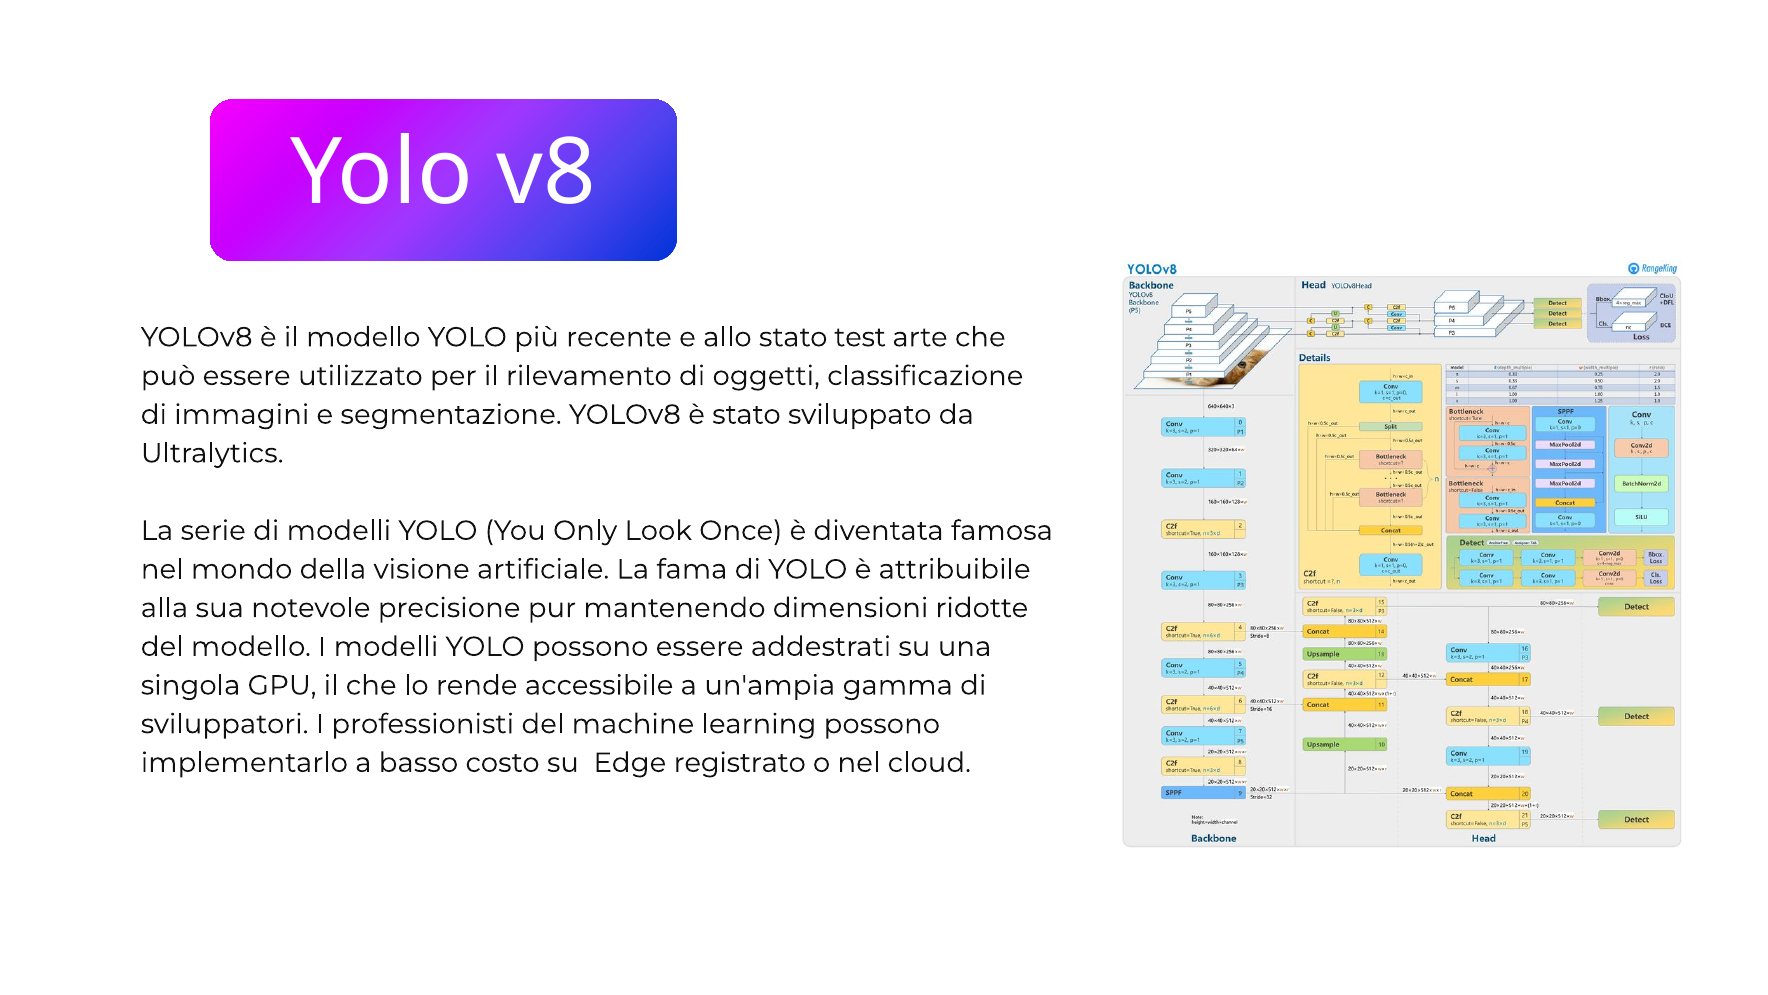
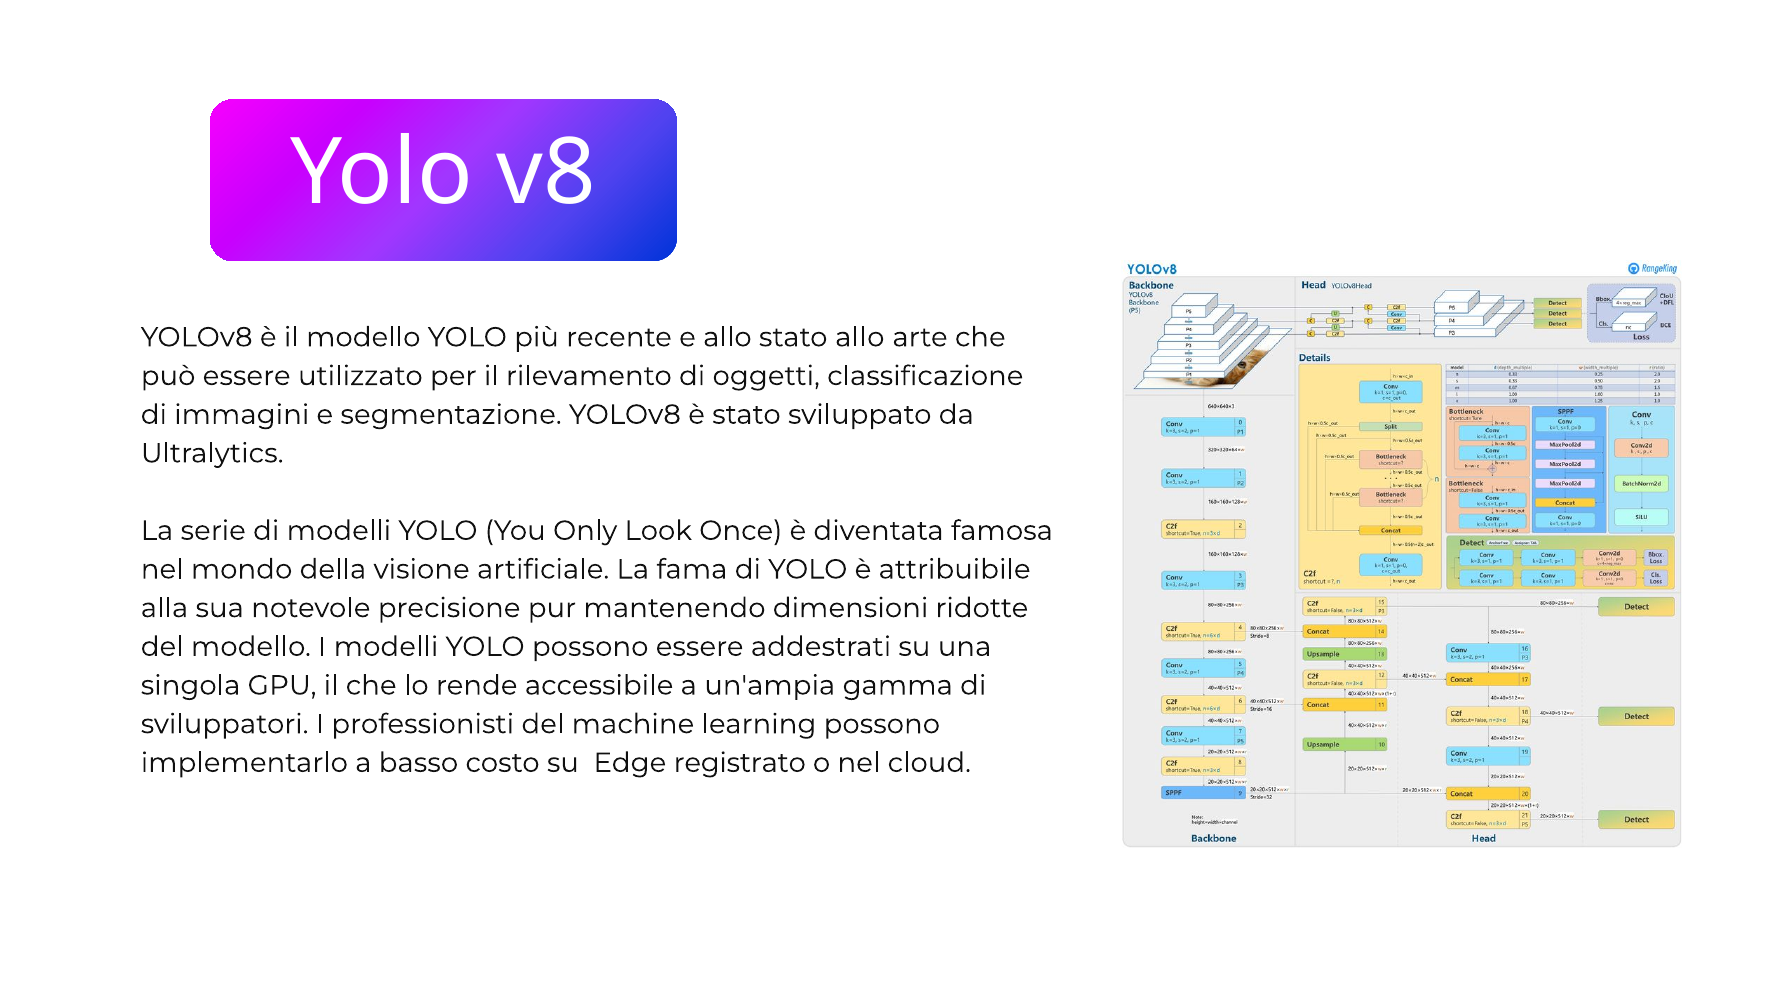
stato test: test -> allo
